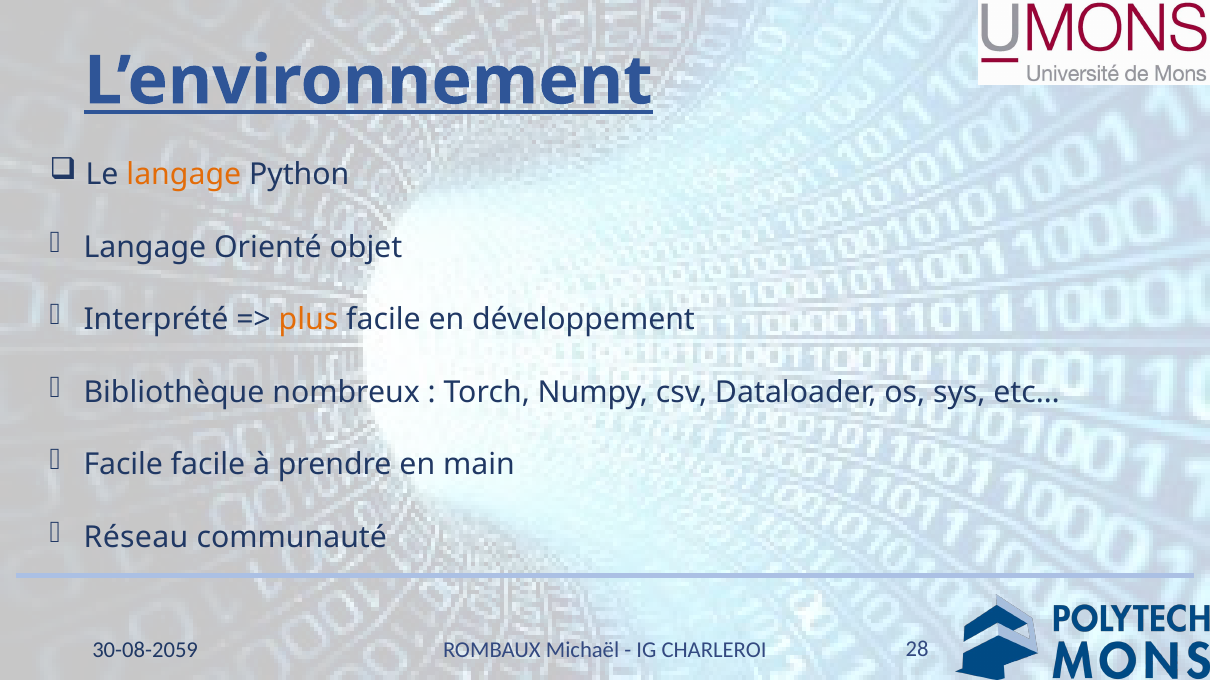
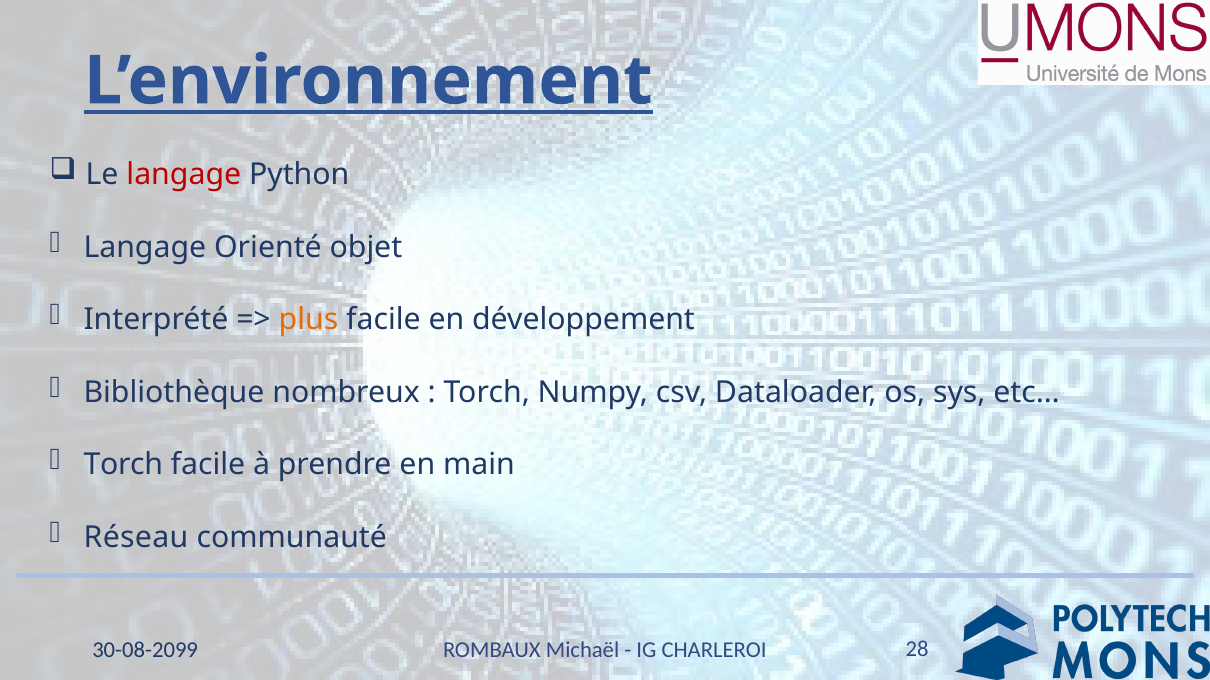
langage at (184, 175) colour: orange -> red
Facile at (123, 465): Facile -> Torch
30-08-2059: 30-08-2059 -> 30-08-2099
